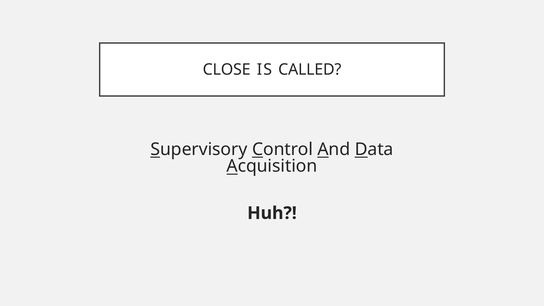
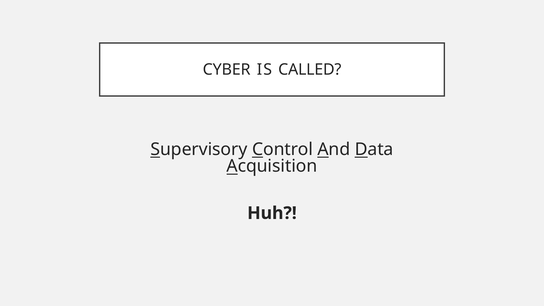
CLOSE: CLOSE -> CYBER
